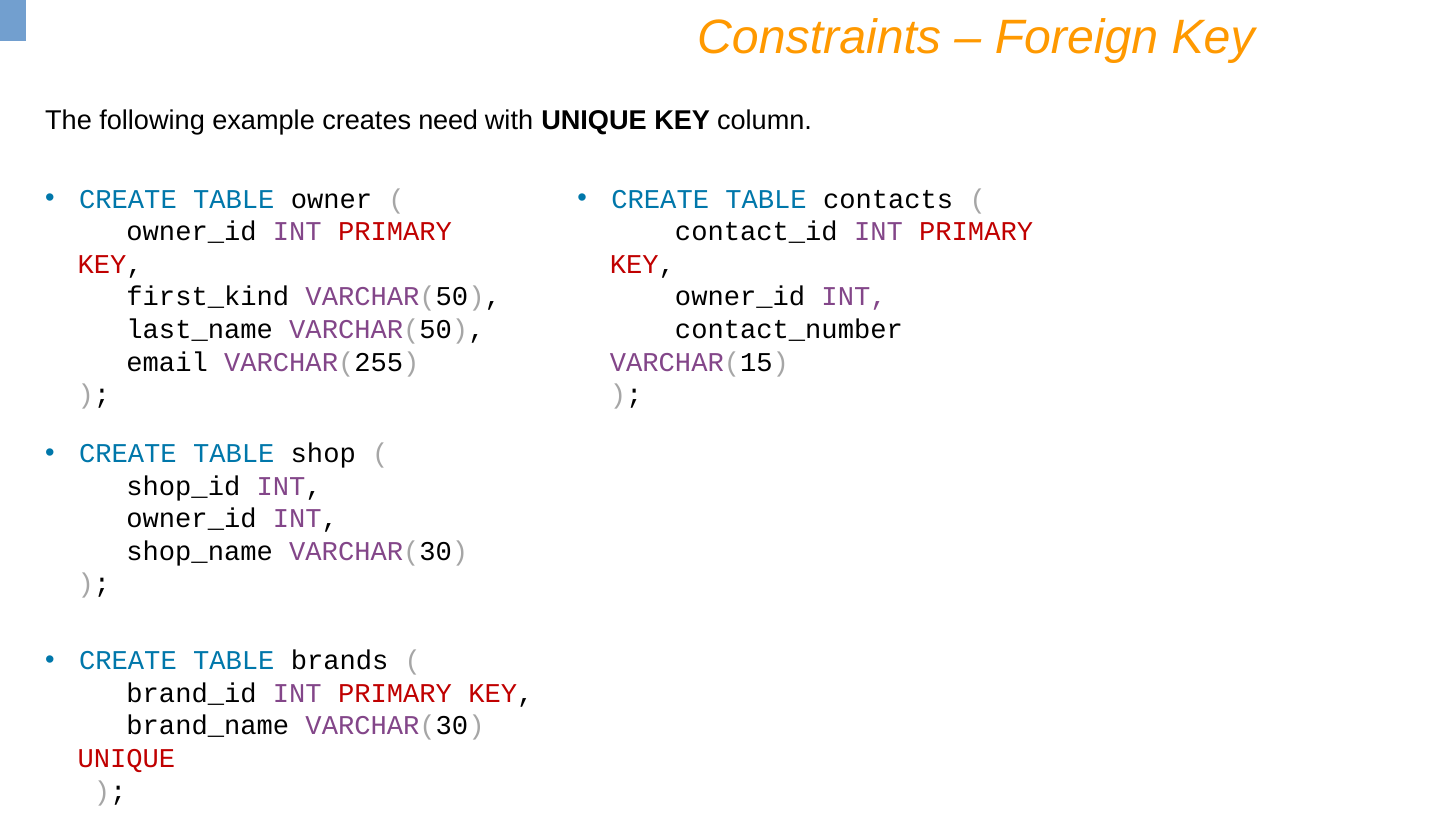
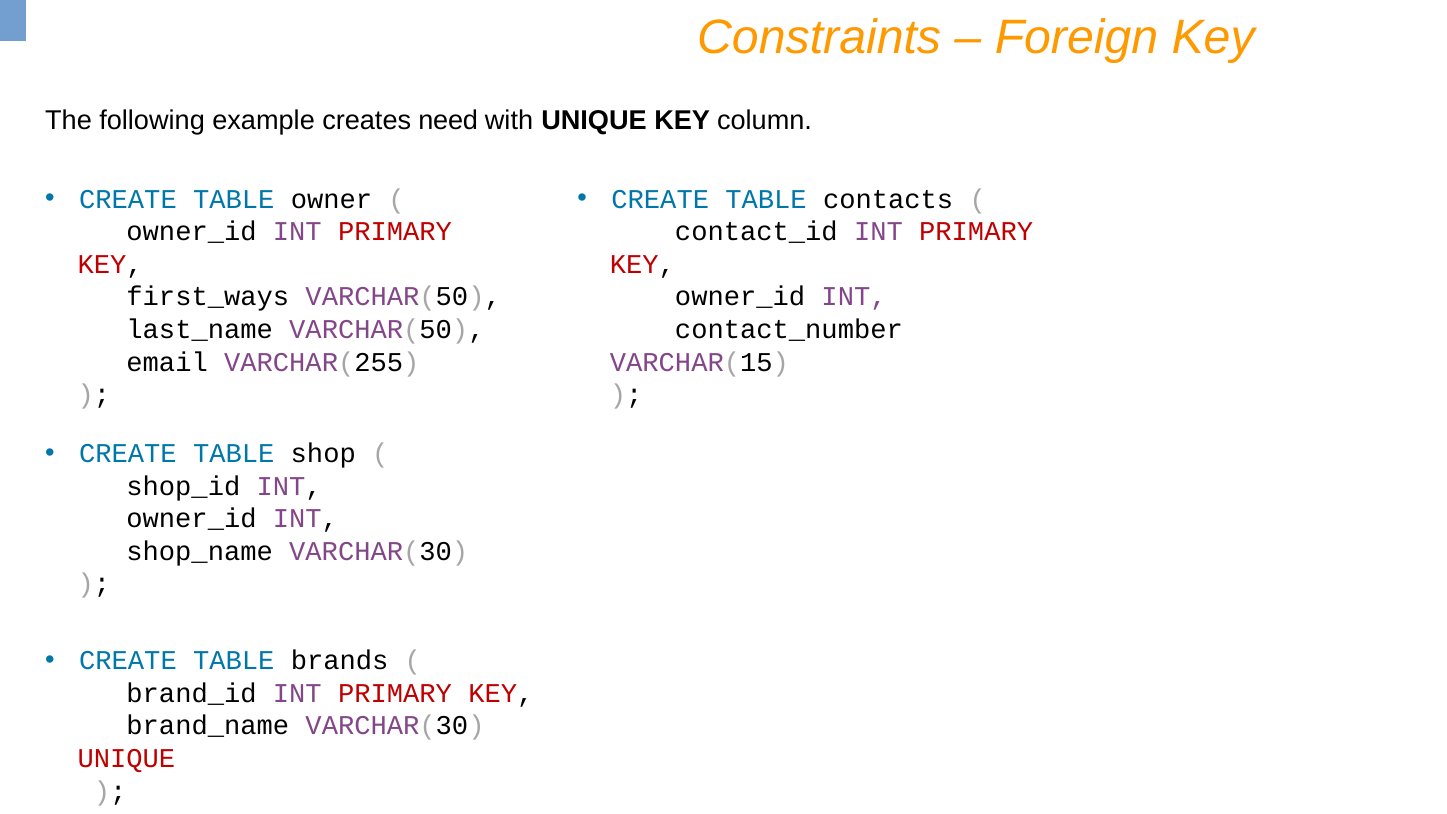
first_kind: first_kind -> first_ways
